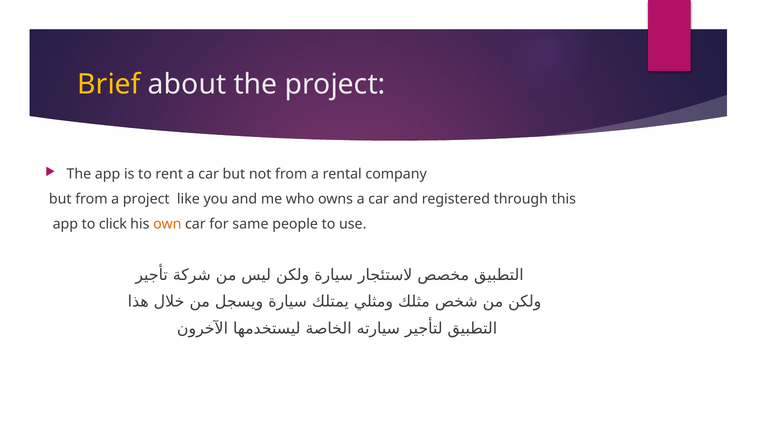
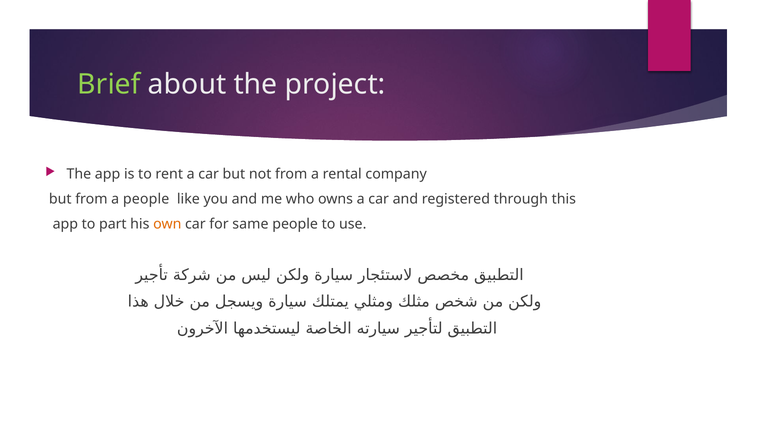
Brief colour: yellow -> light green
a project: project -> people
click: click -> part
